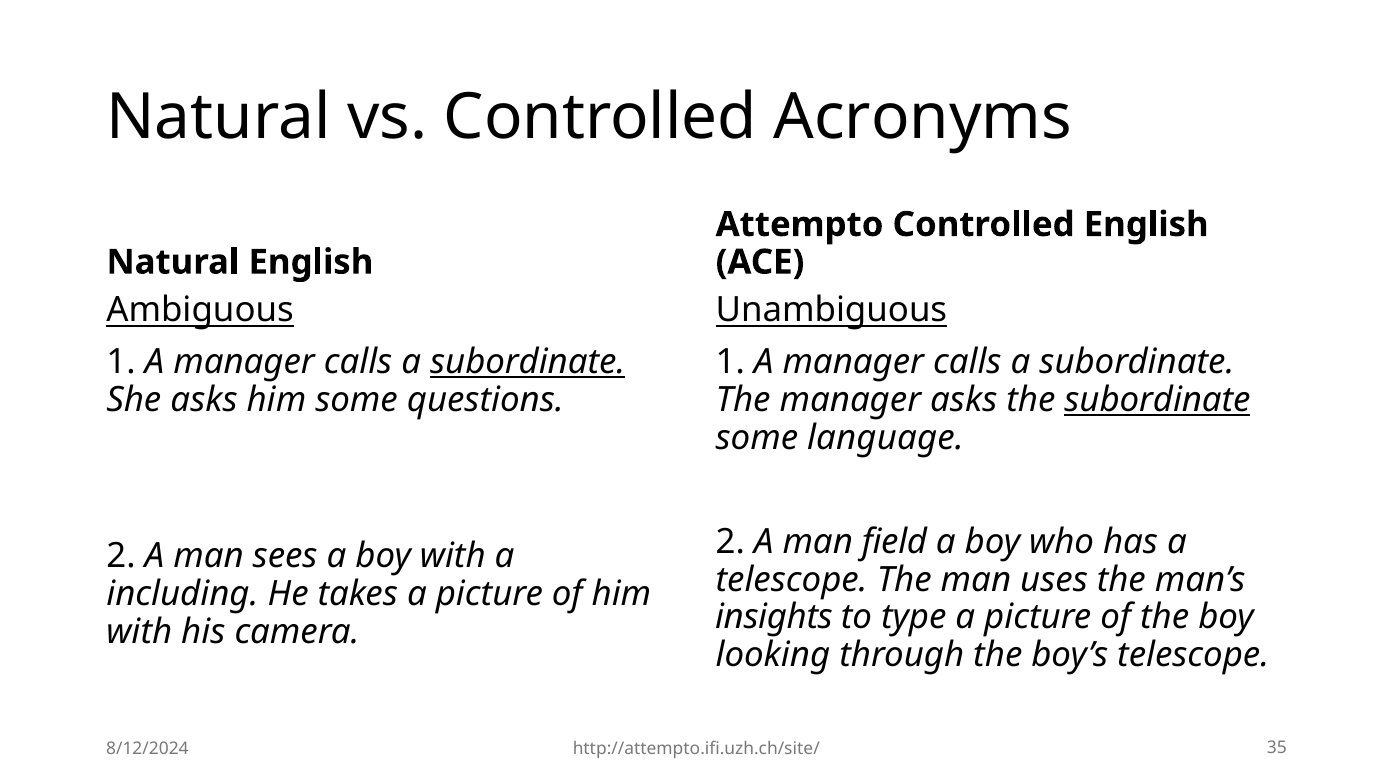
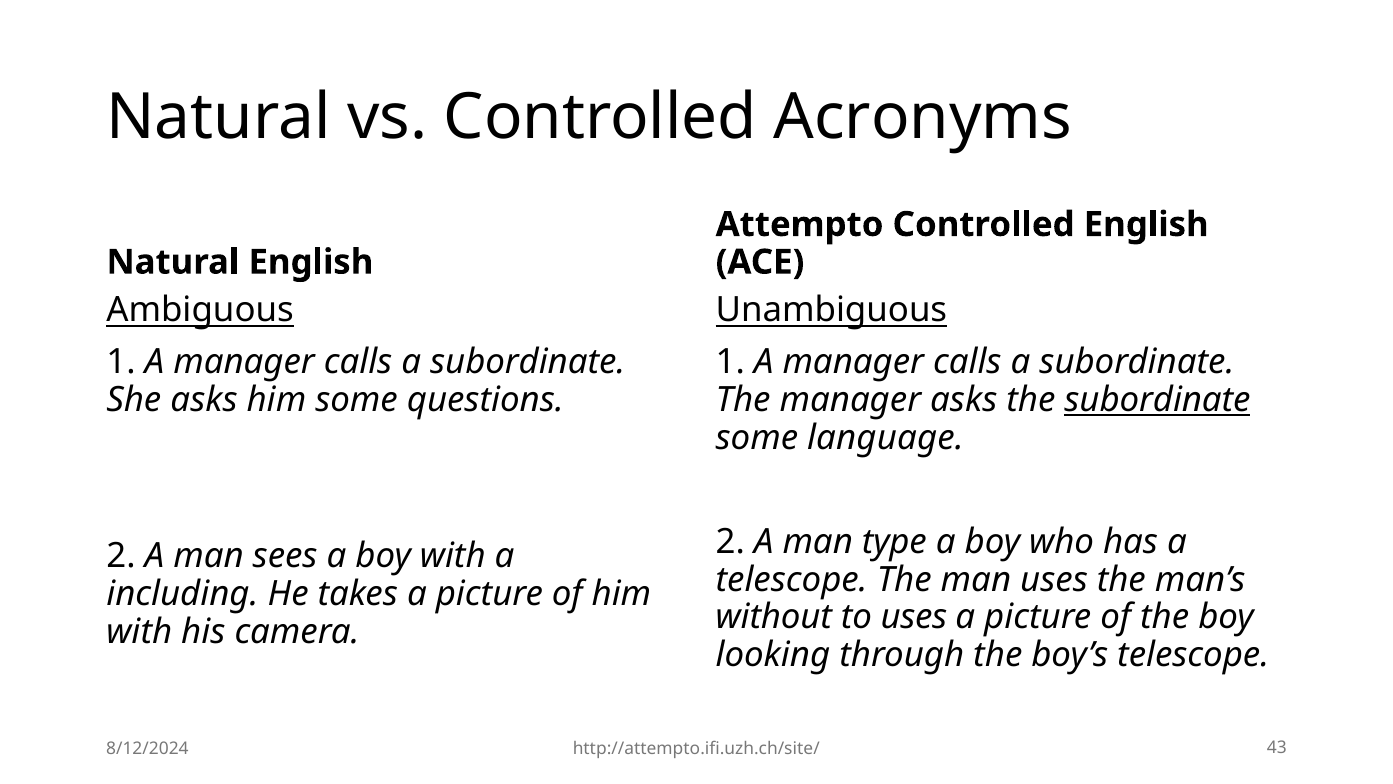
subordinate at (528, 362) underline: present -> none
field: field -> type
insights: insights -> without
to type: type -> uses
35: 35 -> 43
